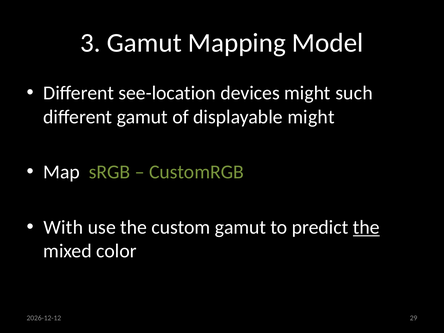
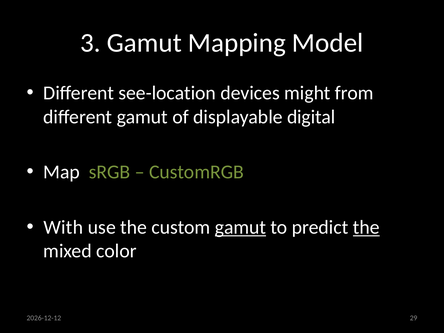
such: such -> from
displayable might: might -> digital
gamut at (240, 227) underline: none -> present
